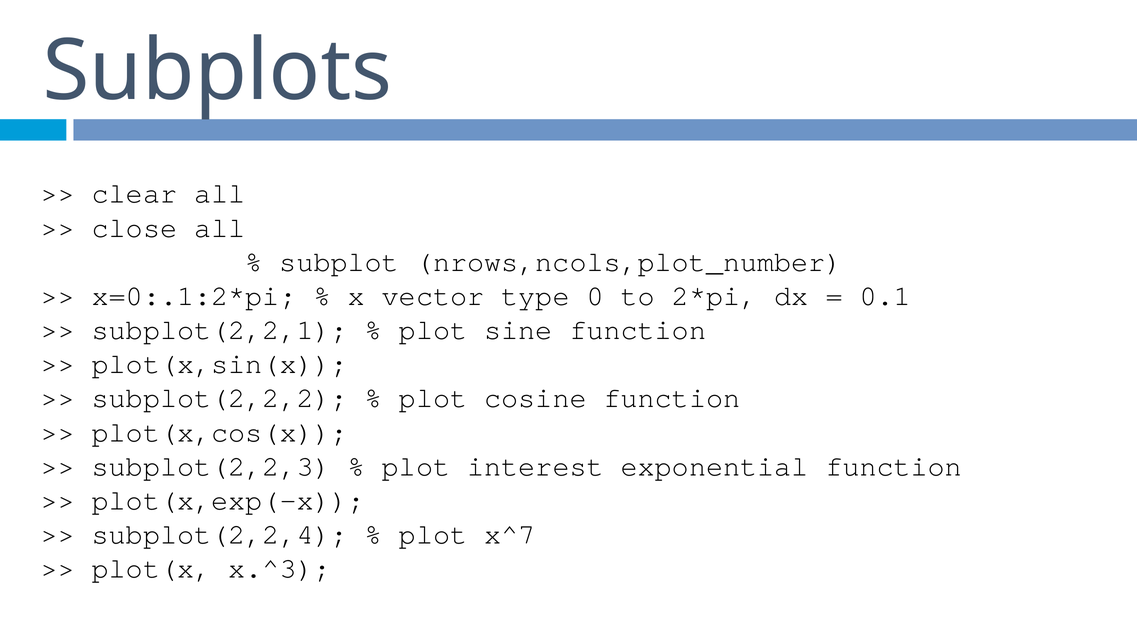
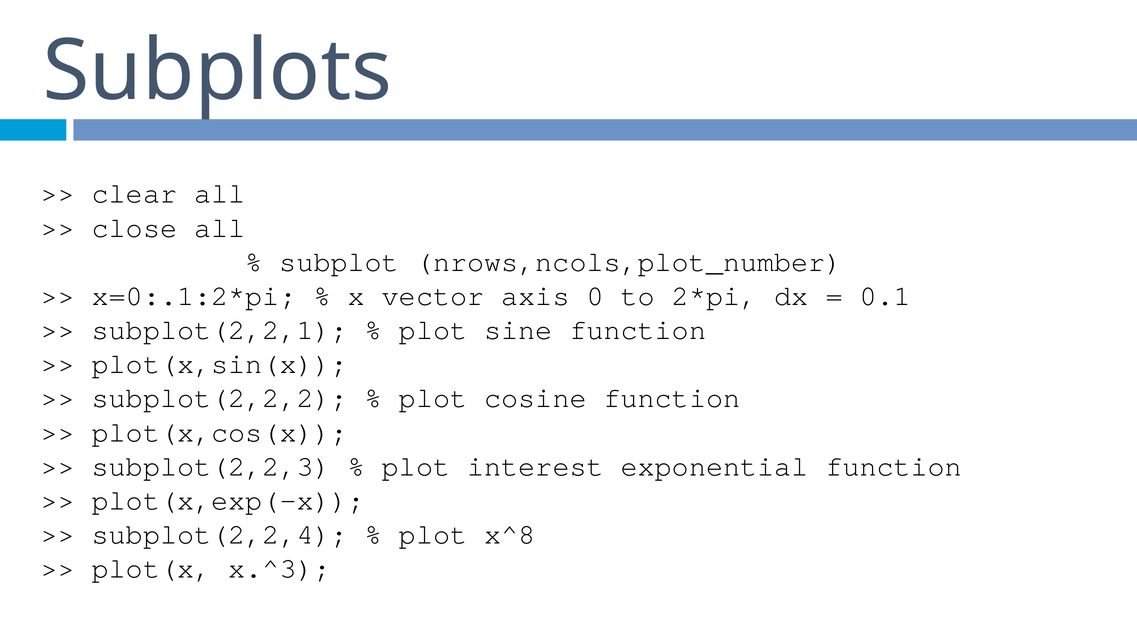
type: type -> axis
x^7: x^7 -> x^8
